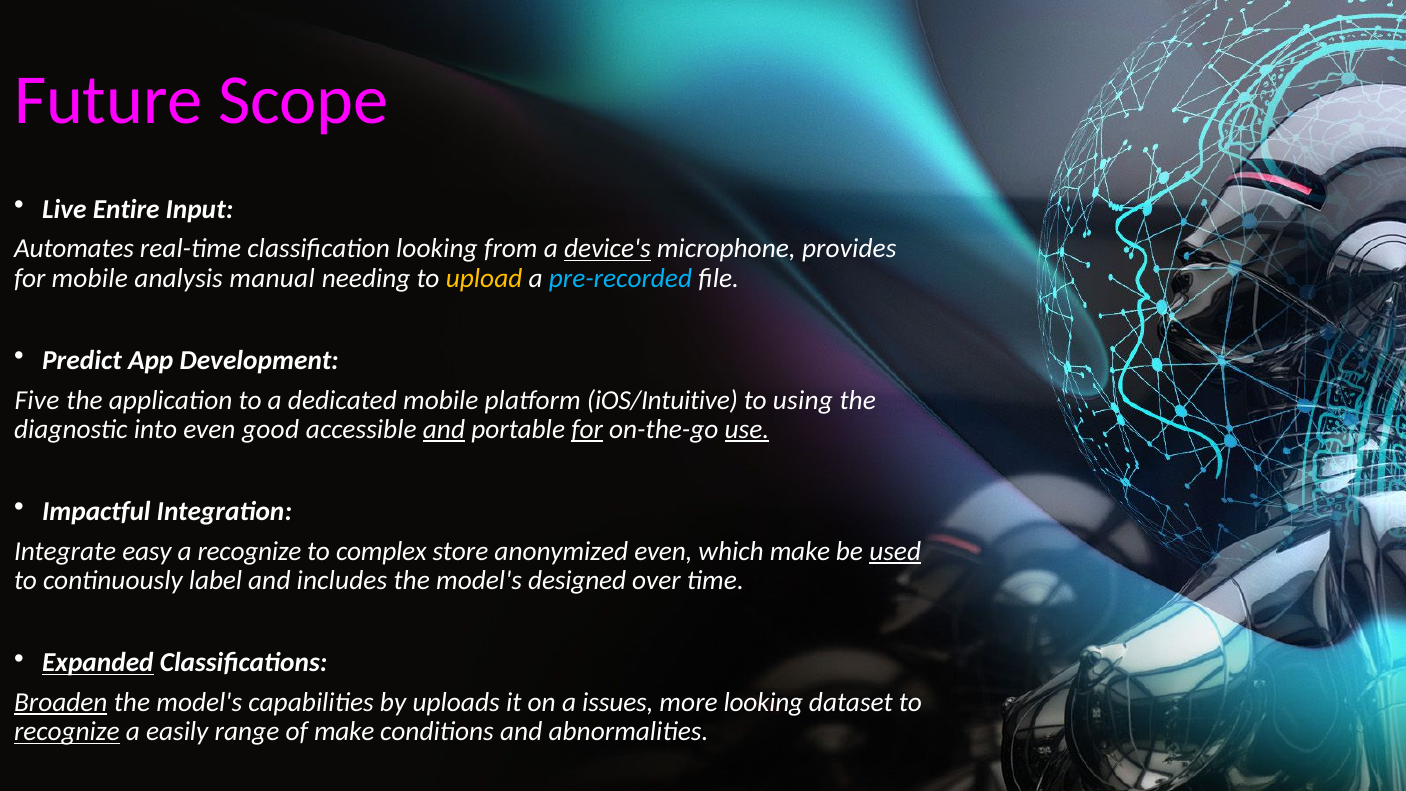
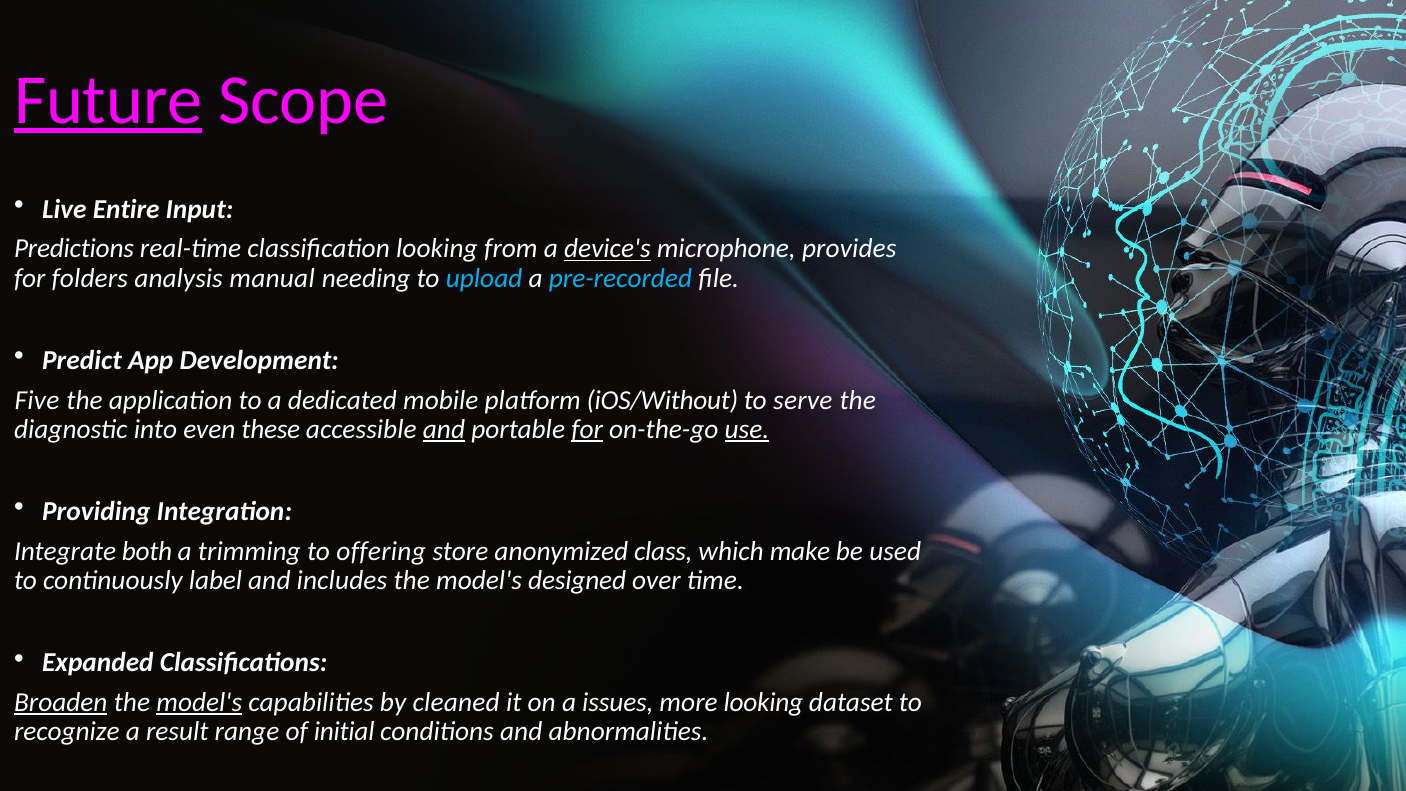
Future underline: none -> present
Automates: Automates -> Predictions
for mobile: mobile -> folders
upload colour: yellow -> light blue
iOS/Intuitive: iOS/Intuitive -> iOS/Without
using: using -> serve
good: good -> these
Impactful: Impactful -> Providing
easy: easy -> both
a recognize: recognize -> trimming
complex: complex -> offering
anonymized even: even -> class
used underline: present -> none
Expanded underline: present -> none
model's at (199, 702) underline: none -> present
uploads: uploads -> cleaned
recognize at (67, 732) underline: present -> none
easily: easily -> result
of make: make -> initial
